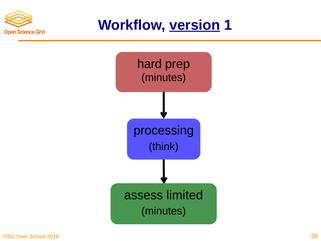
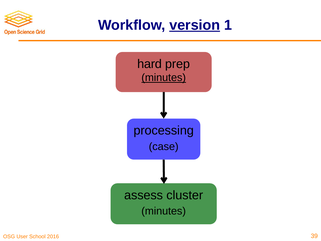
minutes at (164, 78) underline: none -> present
think: think -> case
limited: limited -> cluster
